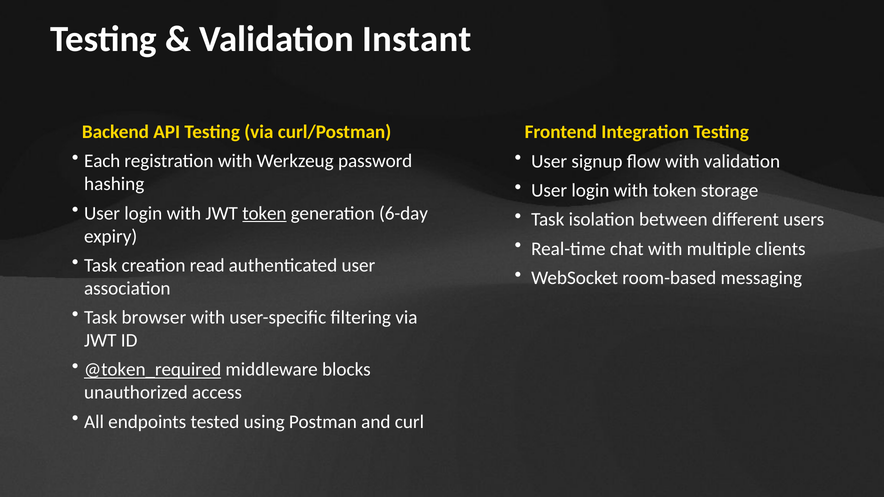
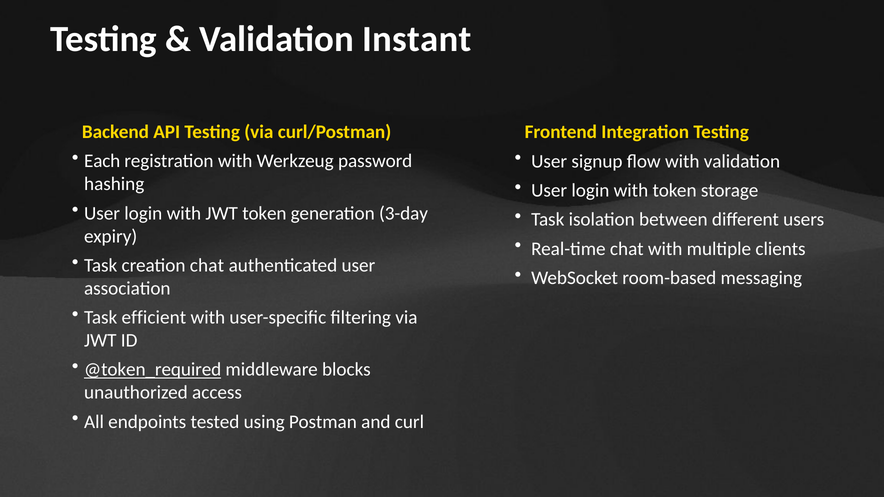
token at (264, 213) underline: present -> none
6-day: 6-day -> 3-day
creation read: read -> chat
browser: browser -> efficient
